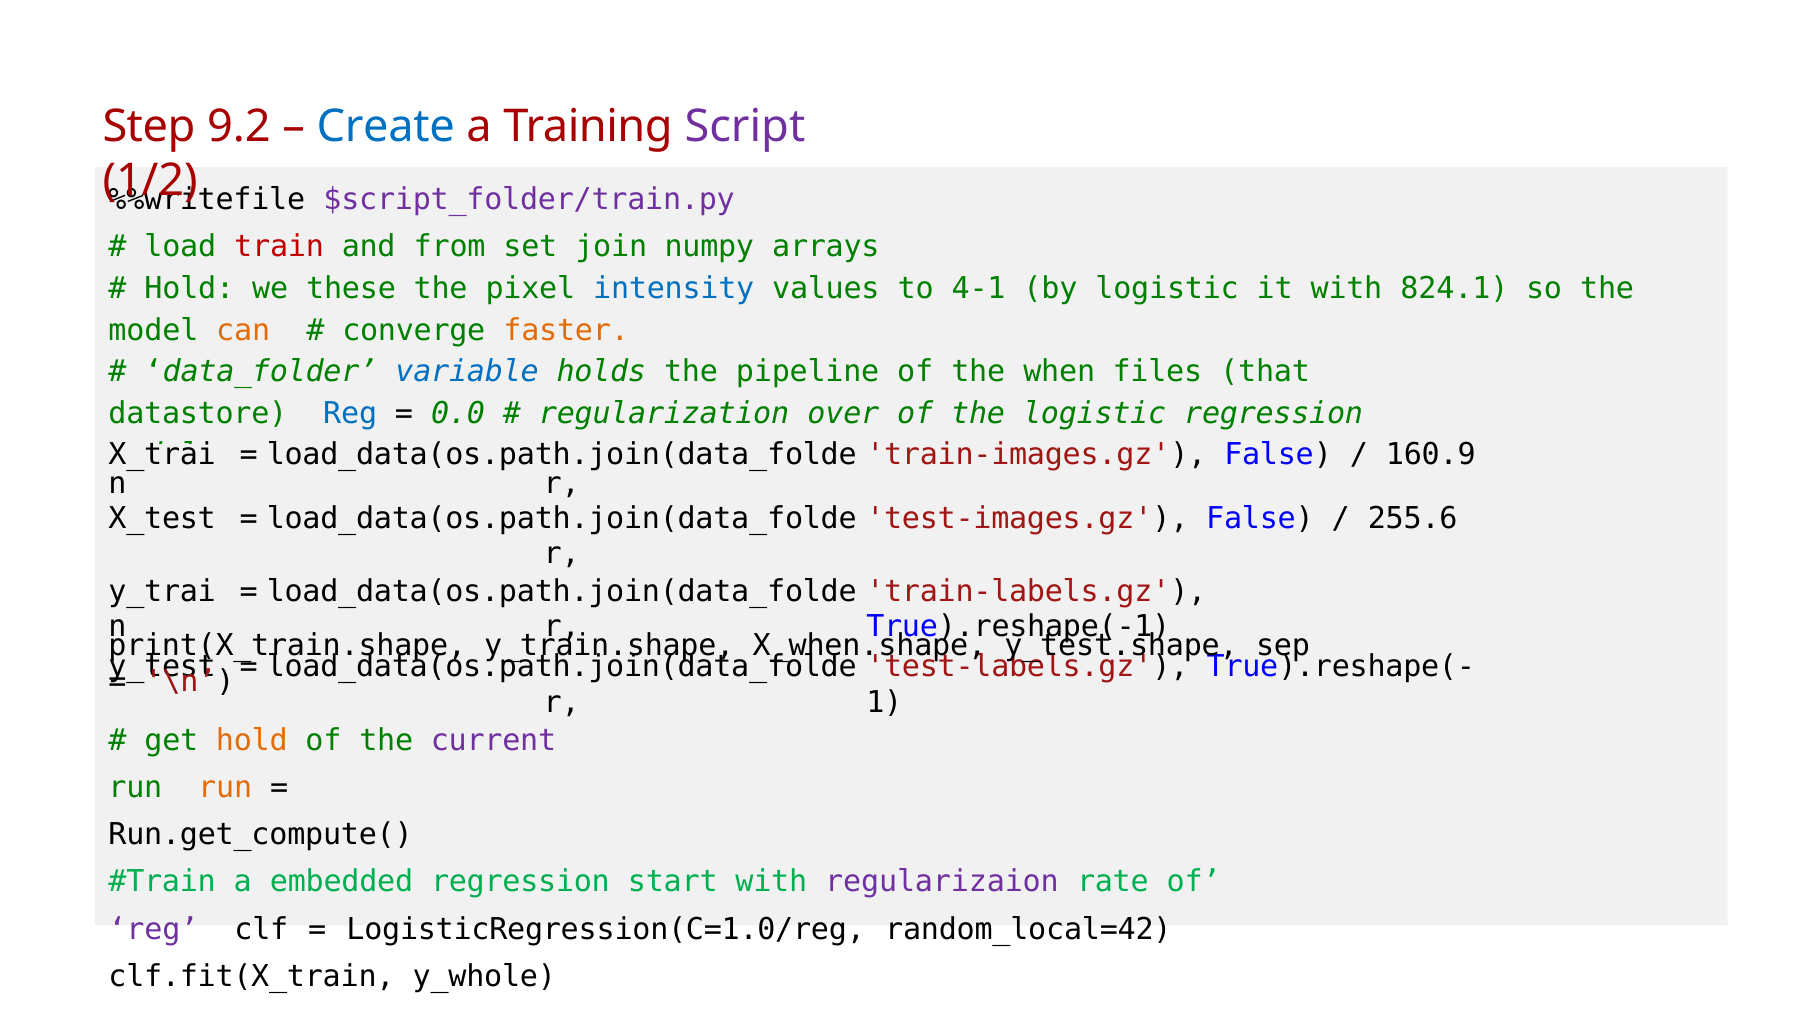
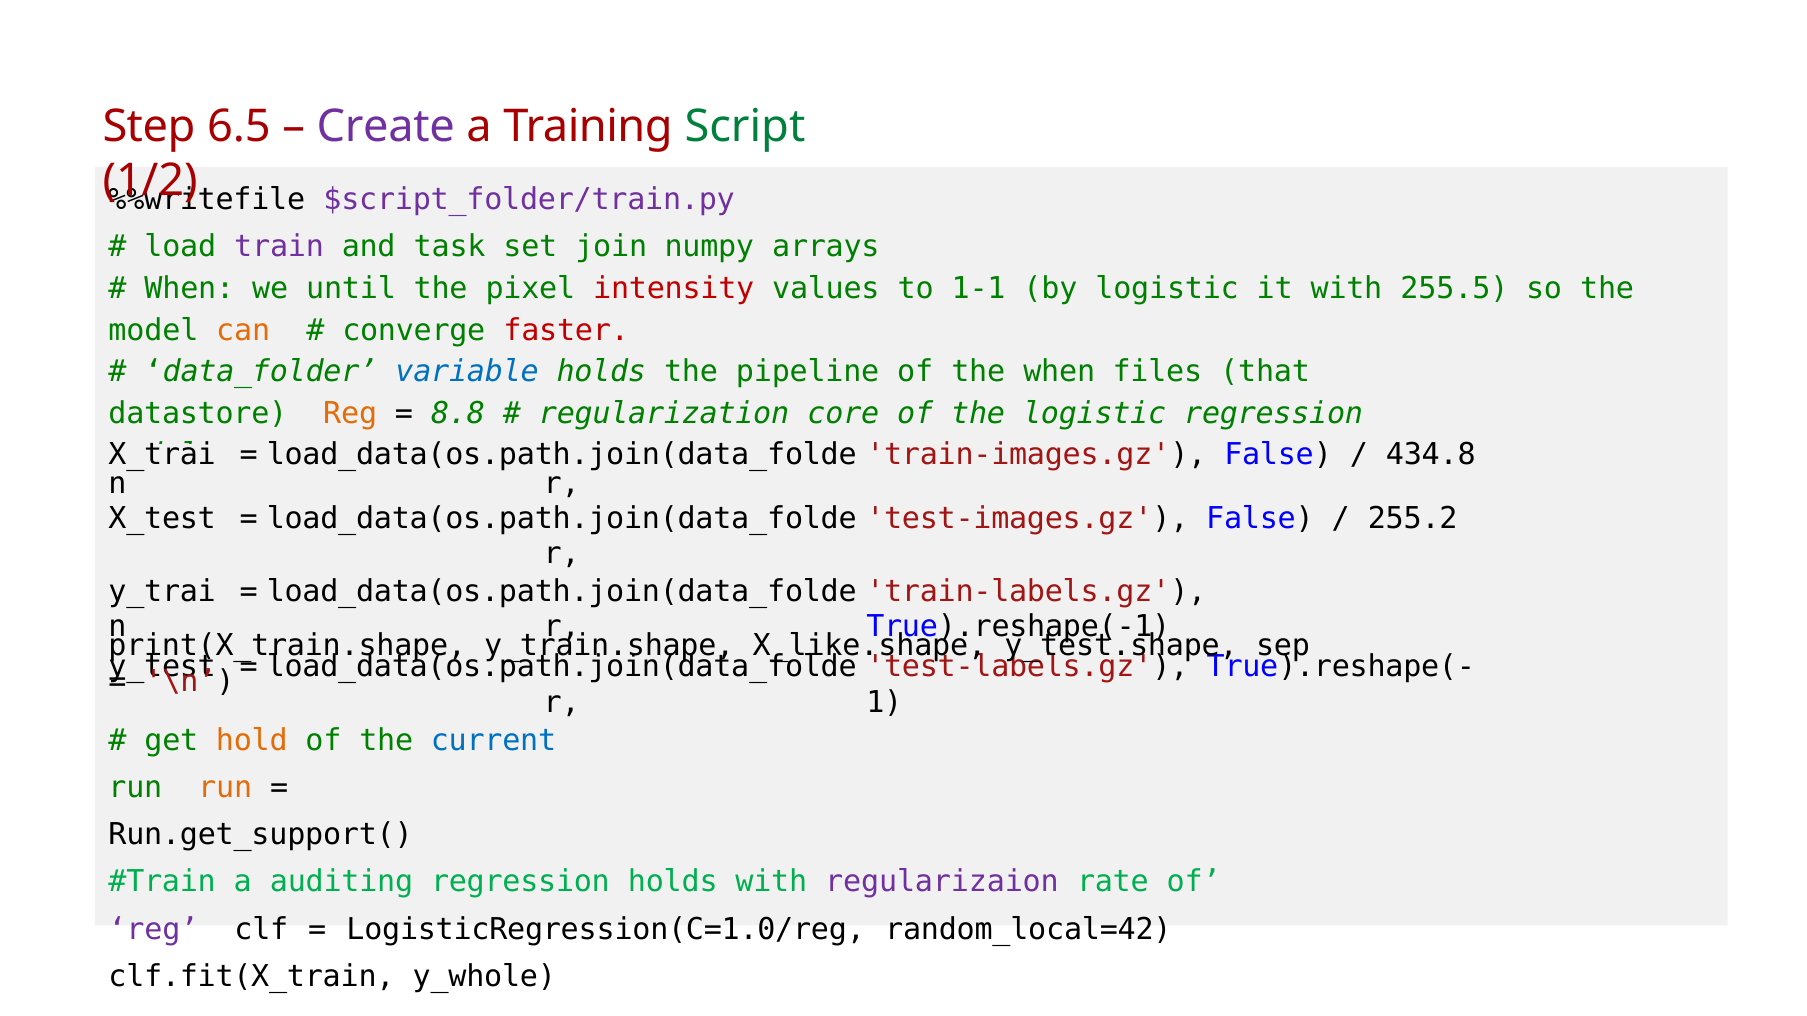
9.2: 9.2 -> 6.5
Create colour: blue -> purple
Script colour: purple -> green
train colour: red -> purple
from: from -> task
Hold at (189, 289): Hold -> When
these: these -> until
intensity colour: blue -> red
4-1: 4-1 -> 1-1
824.1: 824.1 -> 255.5
faster colour: orange -> red
Reg at (350, 413) colour: blue -> orange
0.0: 0.0 -> 8.8
over: over -> core
160.9: 160.9 -> 434.8
255.6: 255.6 -> 255.2
X_when.shape: X_when.shape -> X_like.shape
current colour: purple -> blue
Run.get_compute(: Run.get_compute( -> Run.get_support(
embedded: embedded -> auditing
regression start: start -> holds
